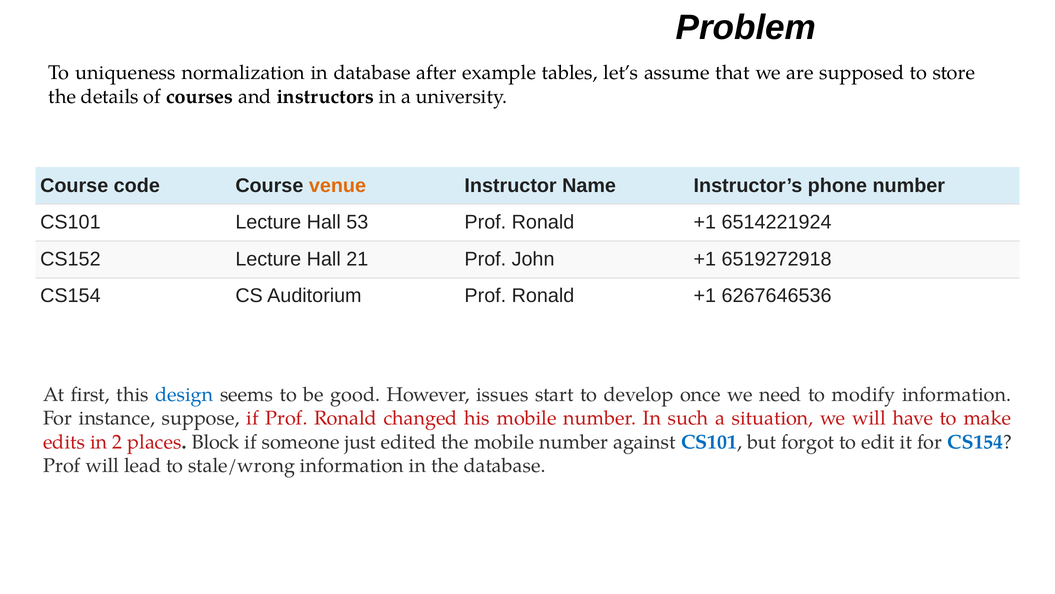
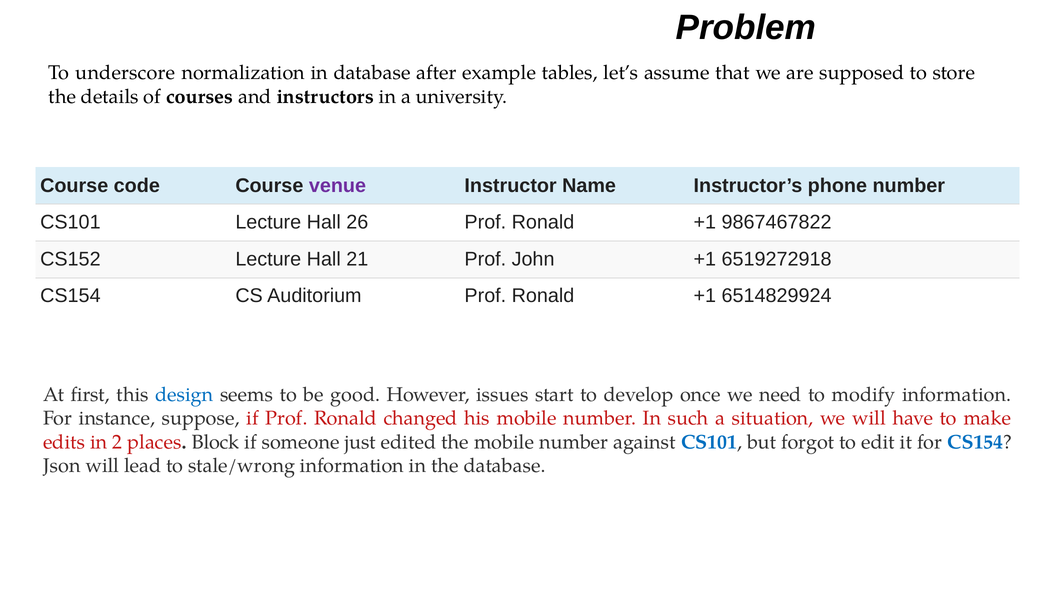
uniqueness: uniqueness -> underscore
venue colour: orange -> purple
53: 53 -> 26
6514221924: 6514221924 -> 9867467822
6267646536: 6267646536 -> 6514829924
Prof at (62, 465): Prof -> Json
